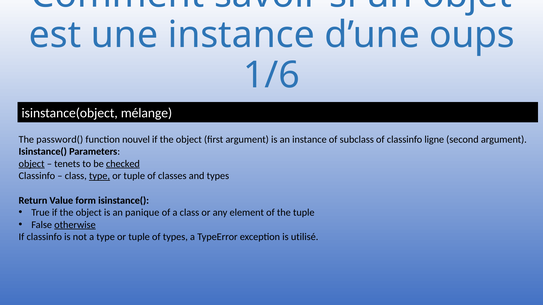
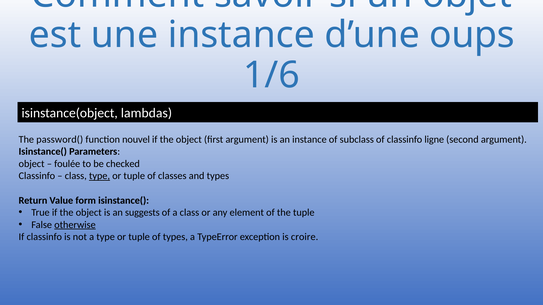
mélange: mélange -> lambdas
object at (32, 164) underline: present -> none
tenets: tenets -> foulée
checked underline: present -> none
panique: panique -> suggests
utilisé: utilisé -> croire
